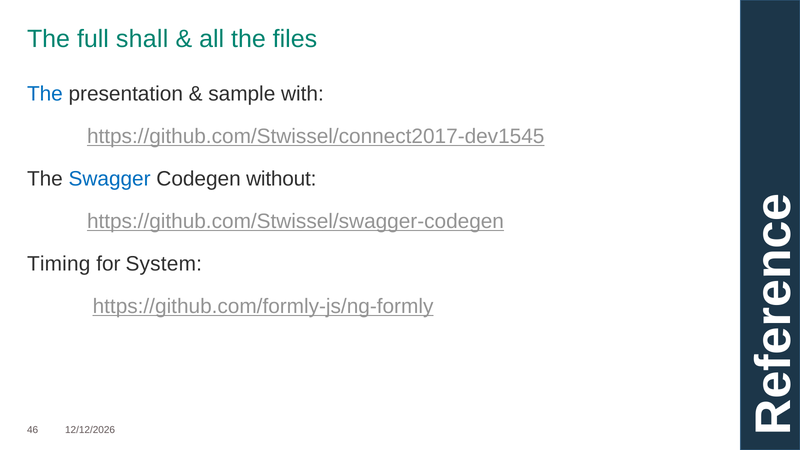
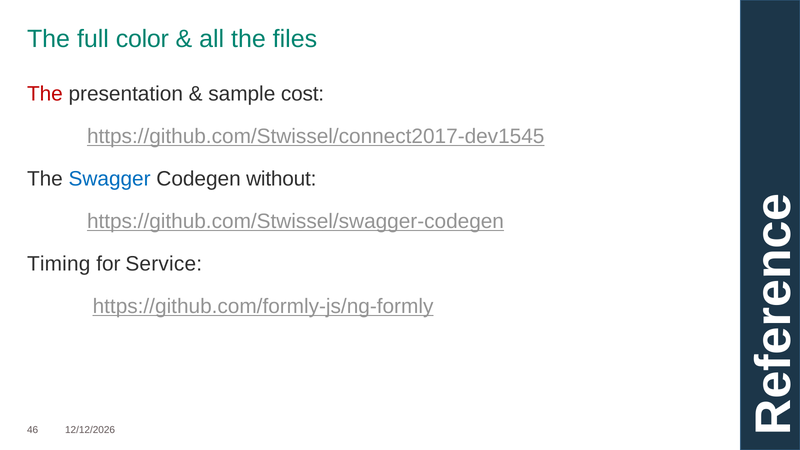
shall: shall -> color
The at (45, 94) colour: blue -> red
with: with -> cost
System: System -> Service
